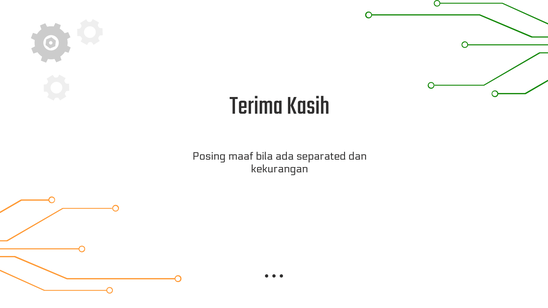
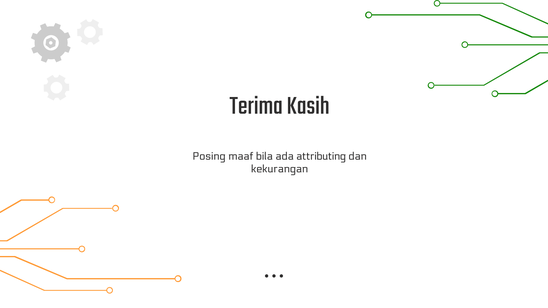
separated: separated -> attributing
